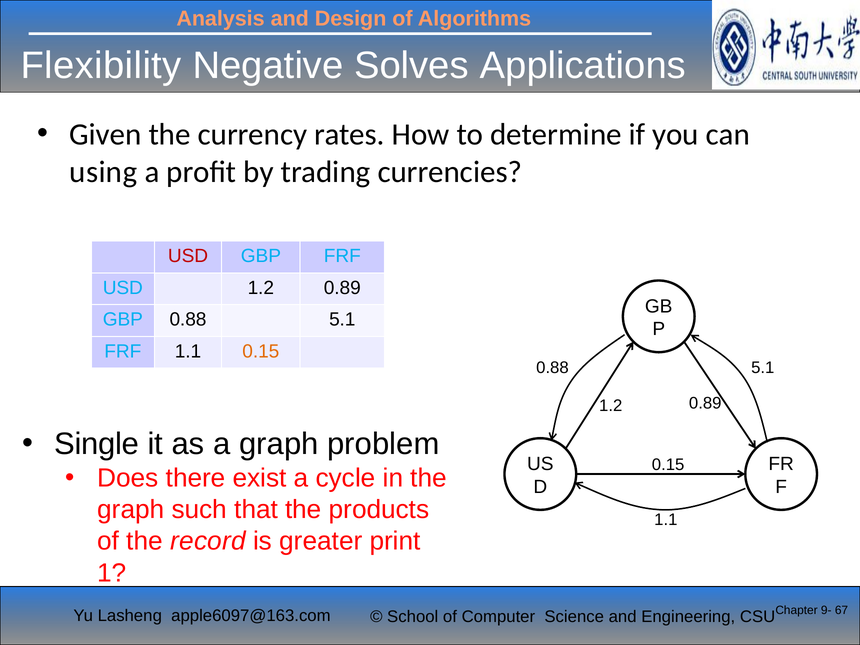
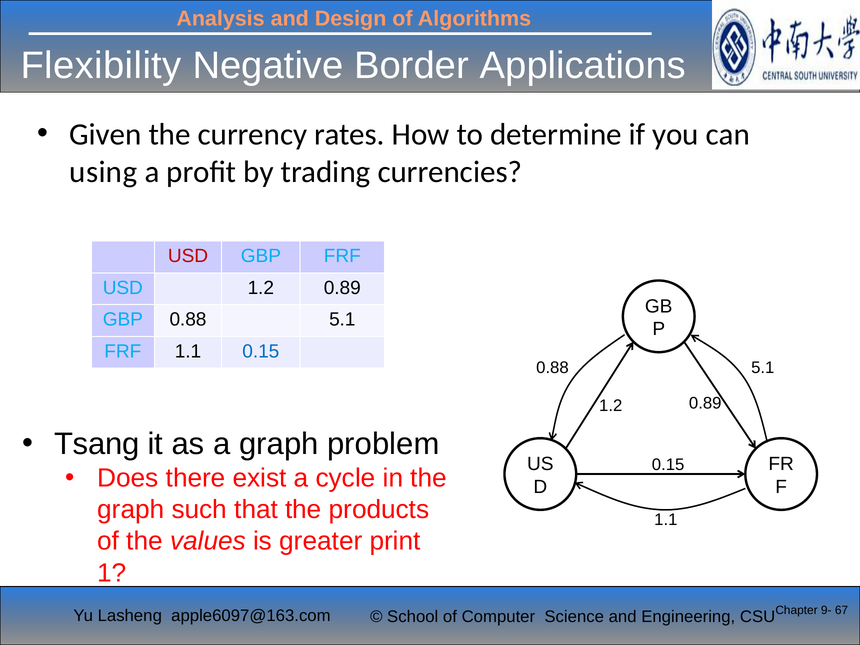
Solves: Solves -> Border
0.15 at (261, 351) colour: orange -> blue
Single: Single -> Tsang
record: record -> values
